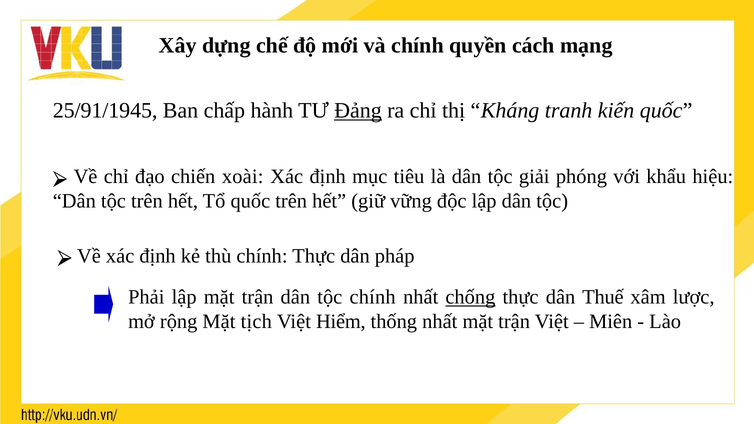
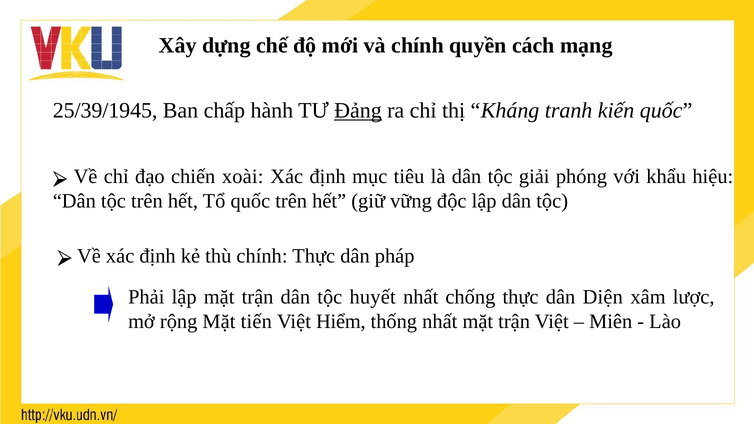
25/91/1945: 25/91/1945 -> 25/39/1945
tộc chính: chính -> huyết
chống underline: present -> none
Thuế: Thuế -> Diện
tịch: tịch -> tiến
